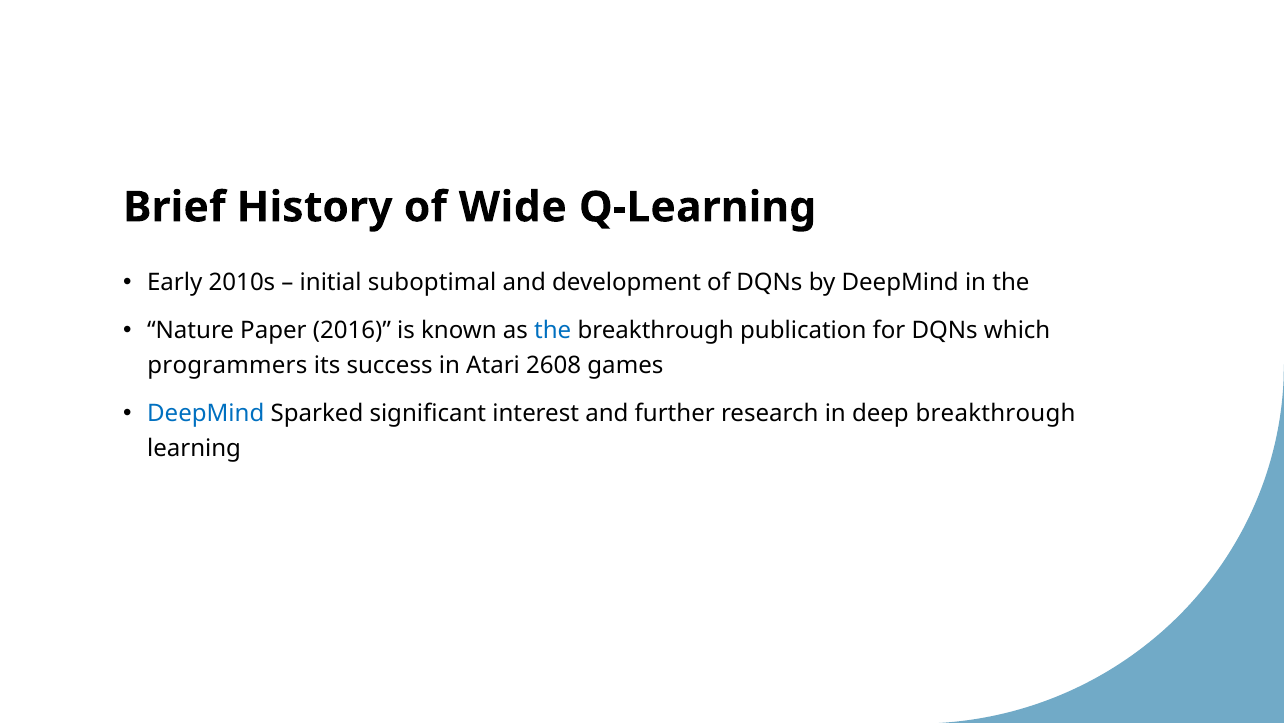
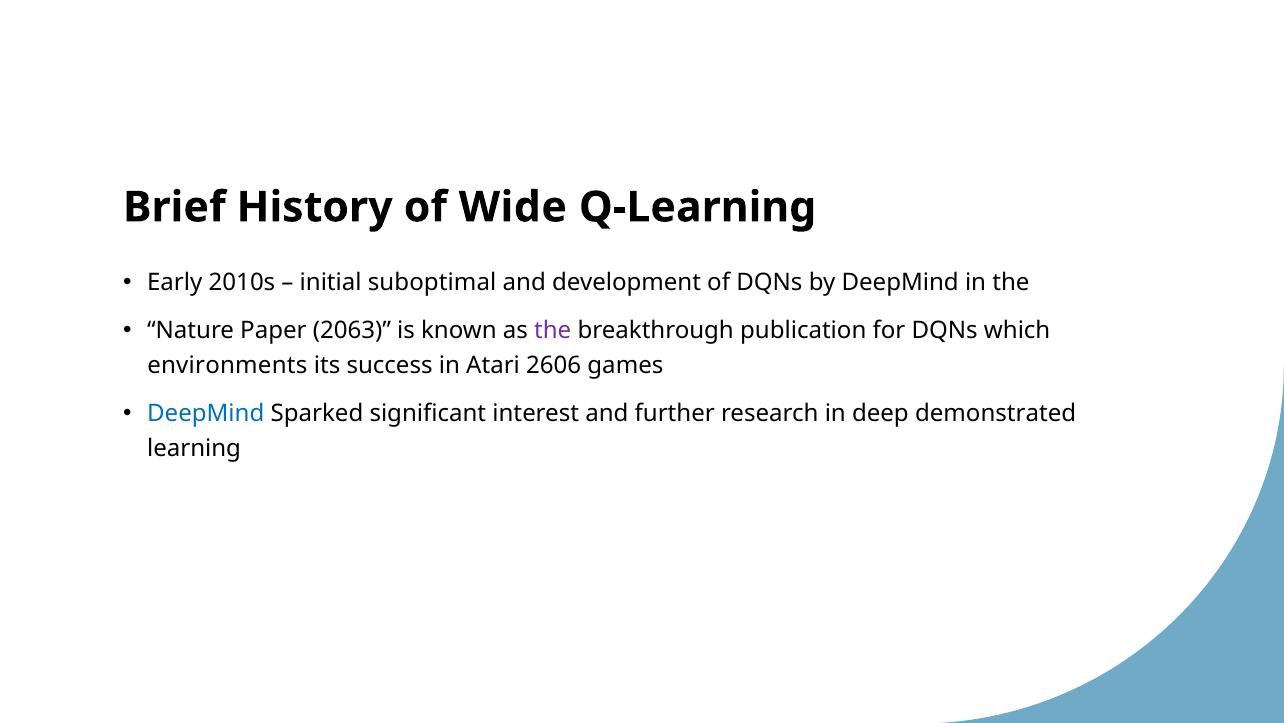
2016: 2016 -> 2063
the at (553, 330) colour: blue -> purple
programmers: programmers -> environments
2608: 2608 -> 2606
deep breakthrough: breakthrough -> demonstrated
